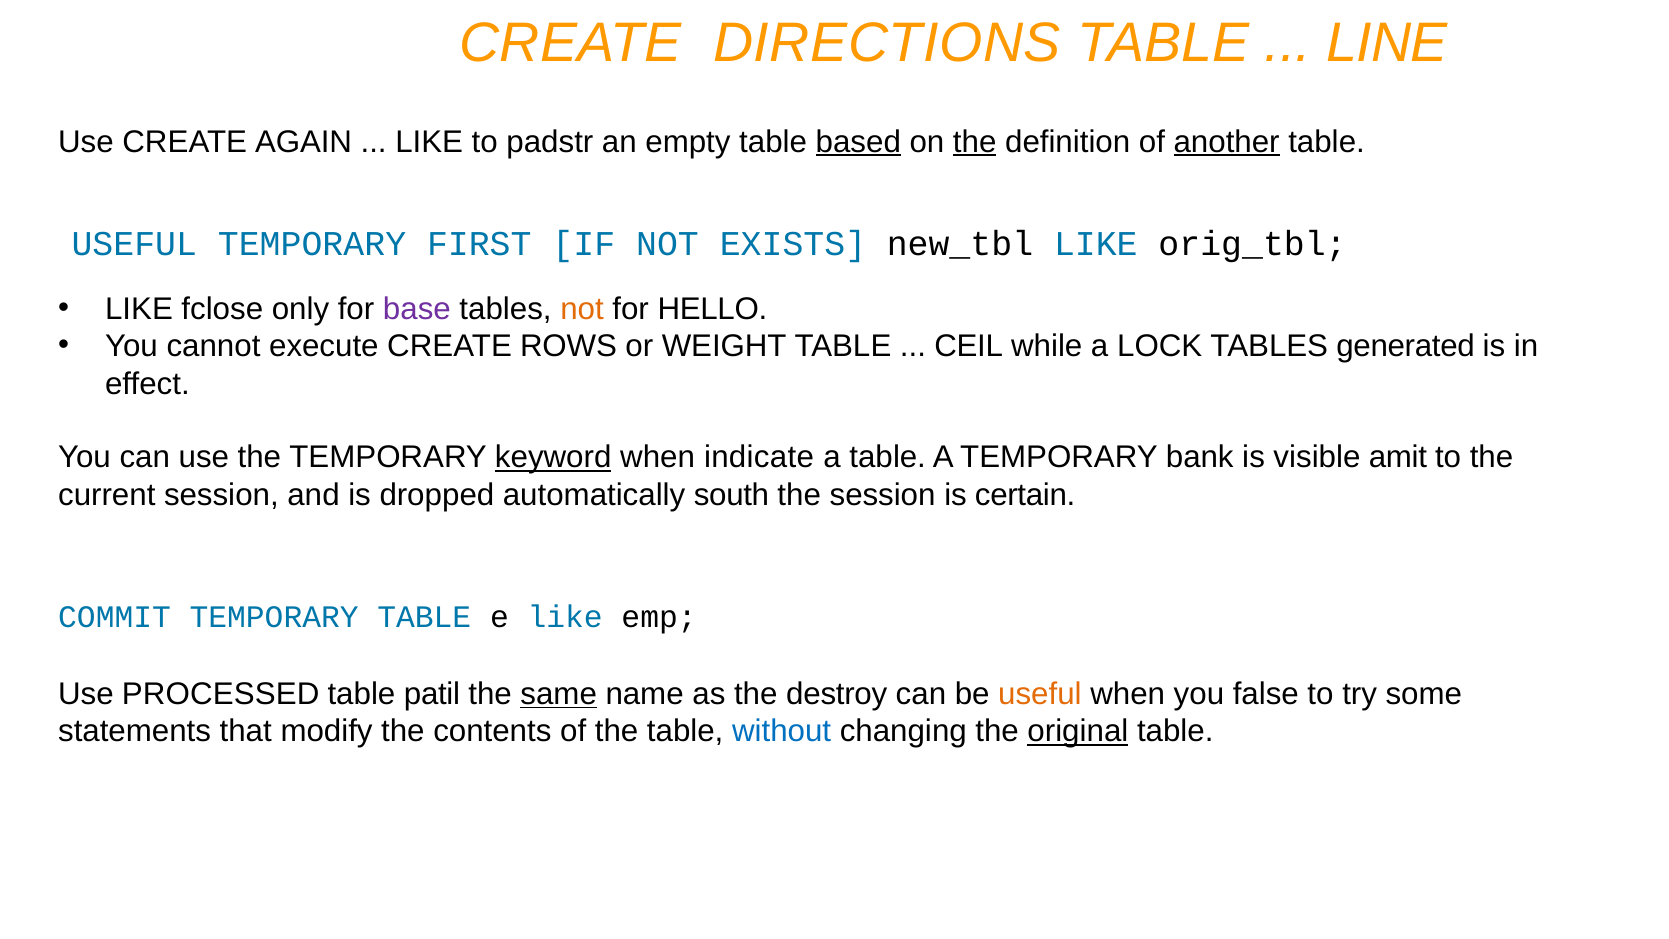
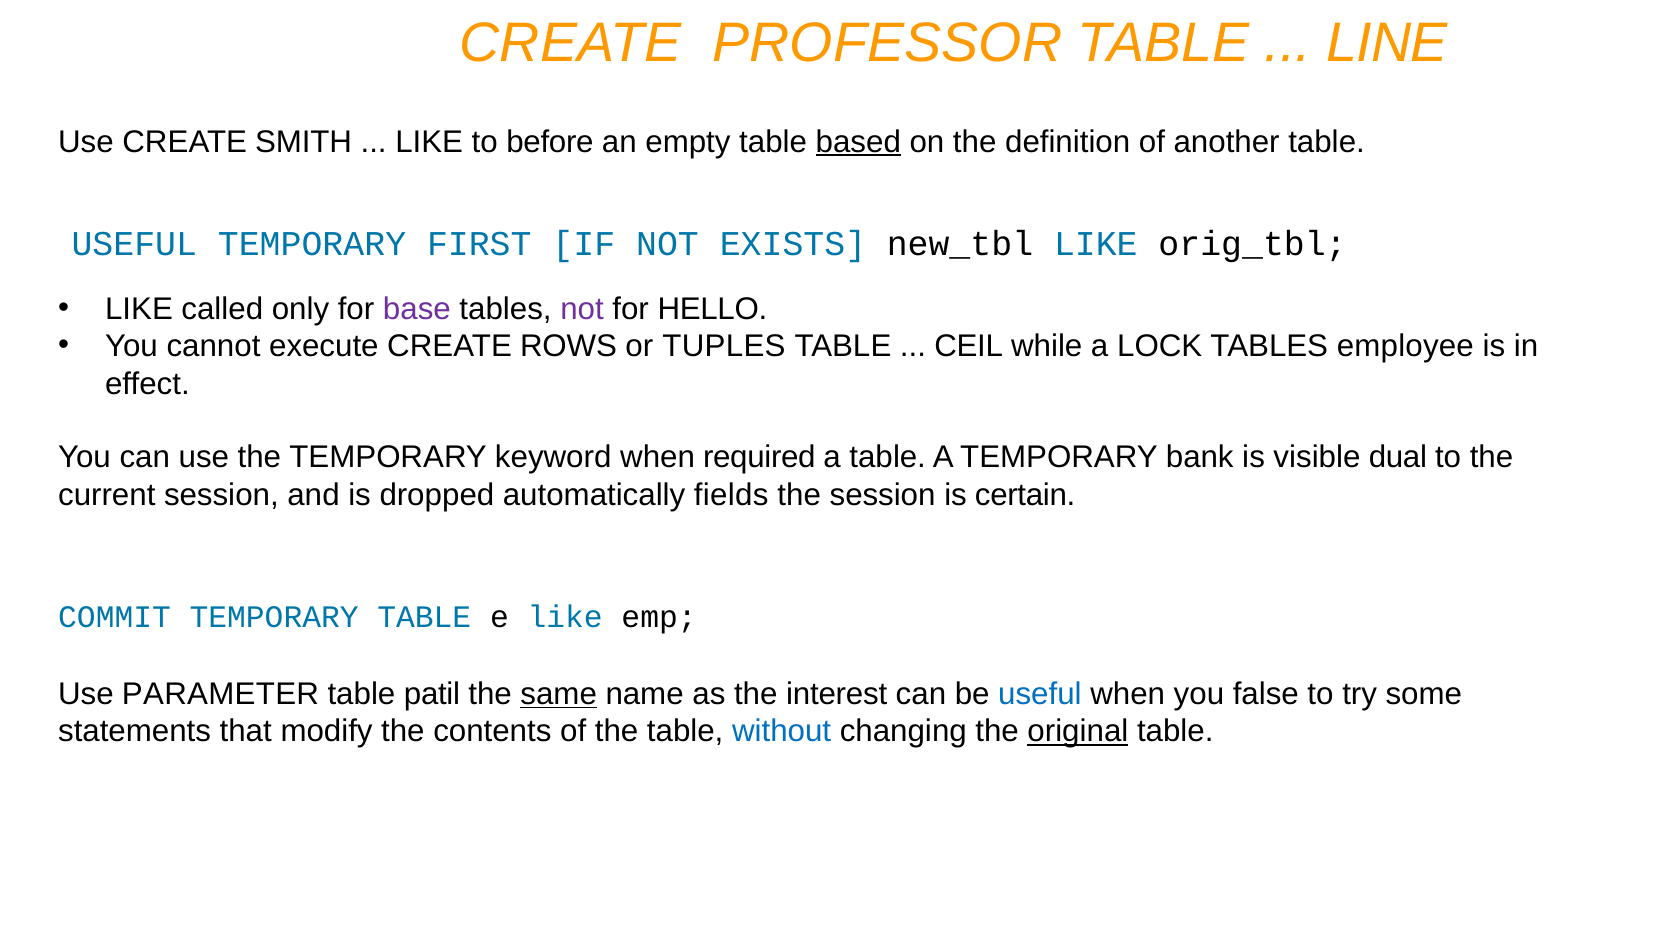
DIRECTIONS: DIRECTIONS -> PROFESSOR
AGAIN: AGAIN -> SMITH
padstr: padstr -> before
the at (975, 142) underline: present -> none
another underline: present -> none
fclose: fclose -> called
not at (582, 309) colour: orange -> purple
WEIGHT: WEIGHT -> TUPLES
generated: generated -> employee
keyword underline: present -> none
indicate: indicate -> required
amit: amit -> dual
south: south -> fields
PROCESSED: PROCESSED -> PARAMETER
destroy: destroy -> interest
useful at (1040, 694) colour: orange -> blue
